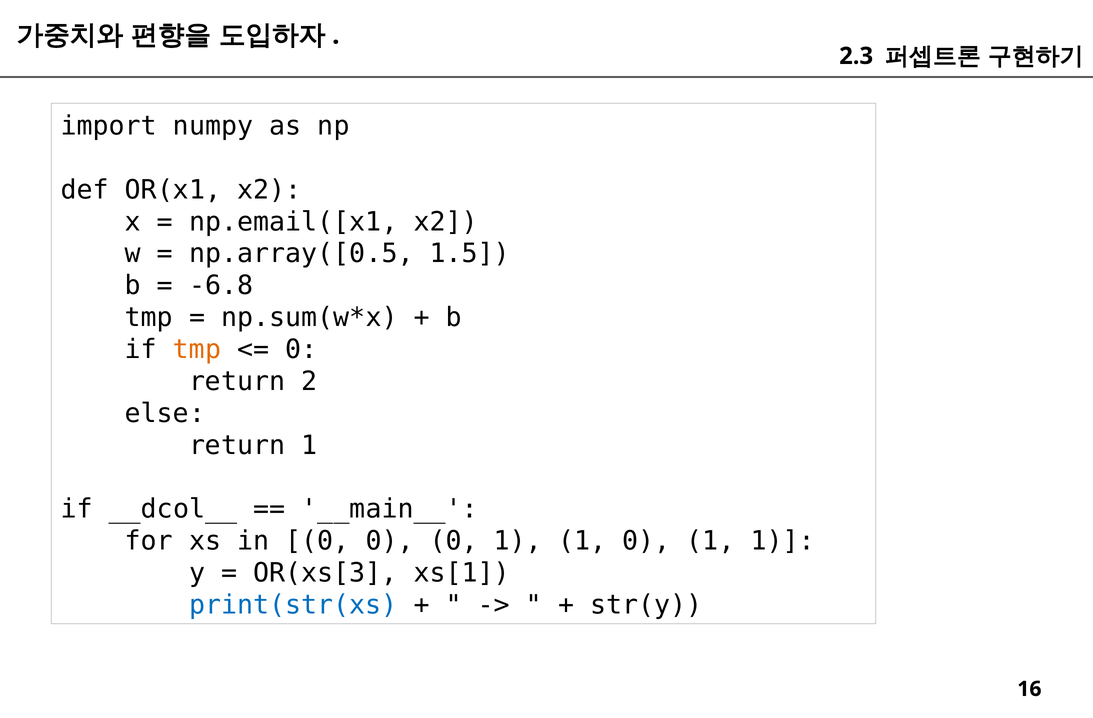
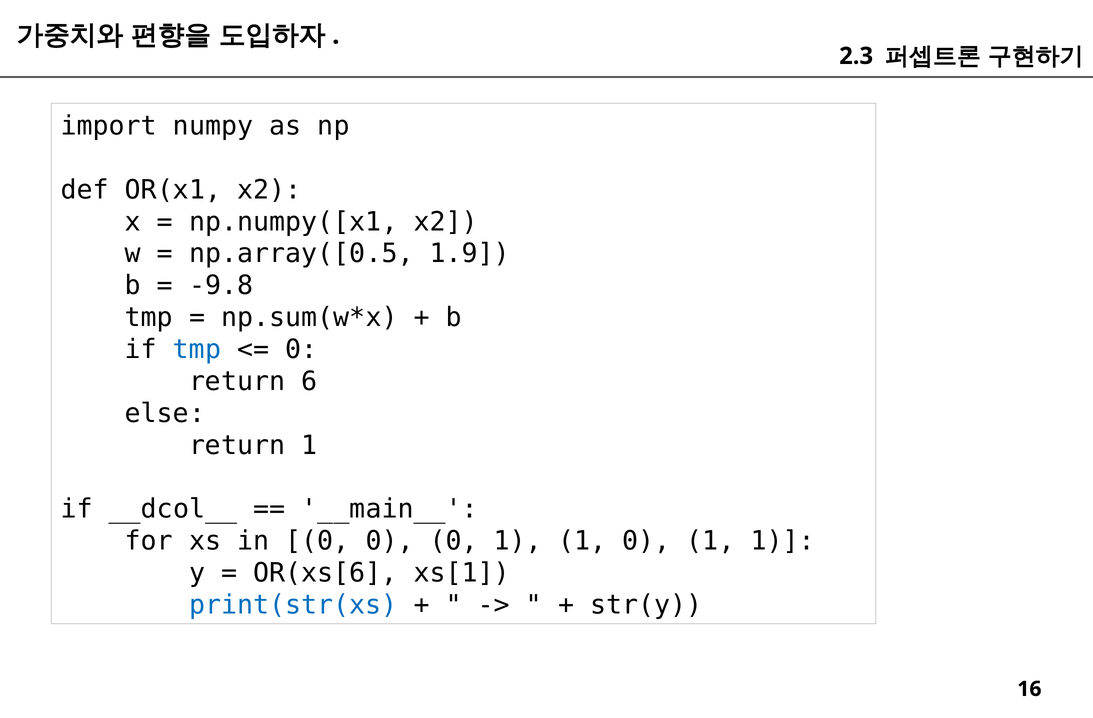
np.email([x1: np.email([x1 -> np.numpy([x1
1.5: 1.5 -> 1.9
-6.8: -6.8 -> -9.8
tmp at (197, 349) colour: orange -> blue
2: 2 -> 6
OR(xs[3: OR(xs[3 -> OR(xs[6
